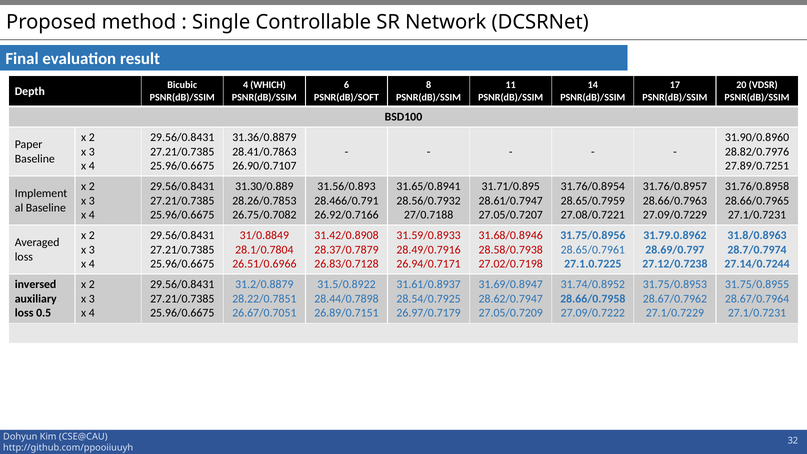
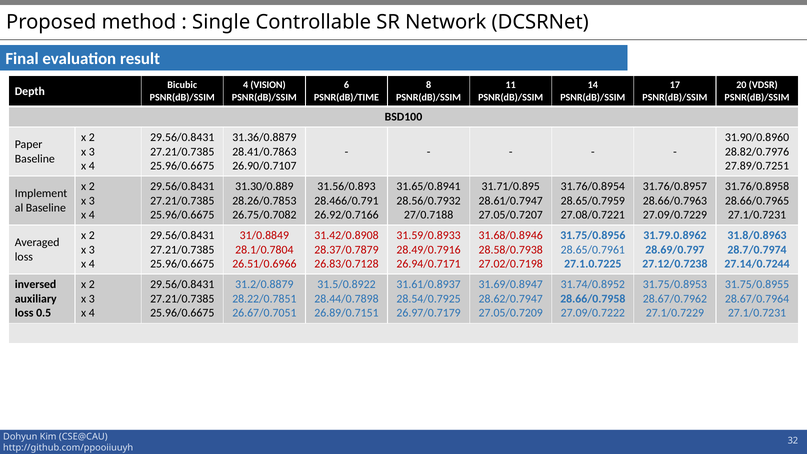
WHICH: WHICH -> VISION
PSNR(dB)/SOFT: PSNR(dB)/SOFT -> PSNR(dB)/TIME
